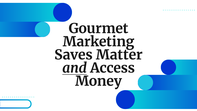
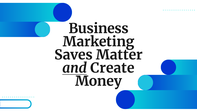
Gourmet: Gourmet -> Business
Access: Access -> Create
